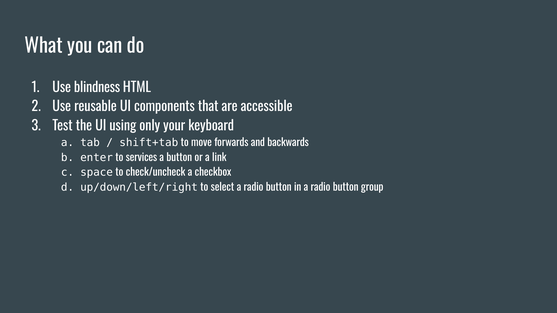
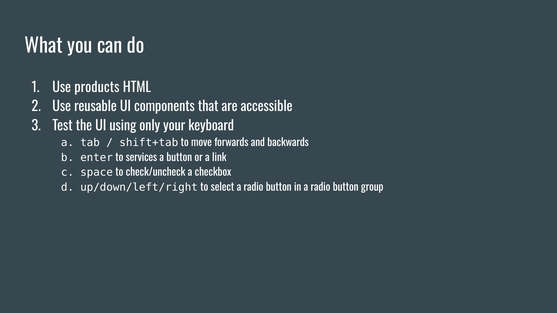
blindness: blindness -> products
